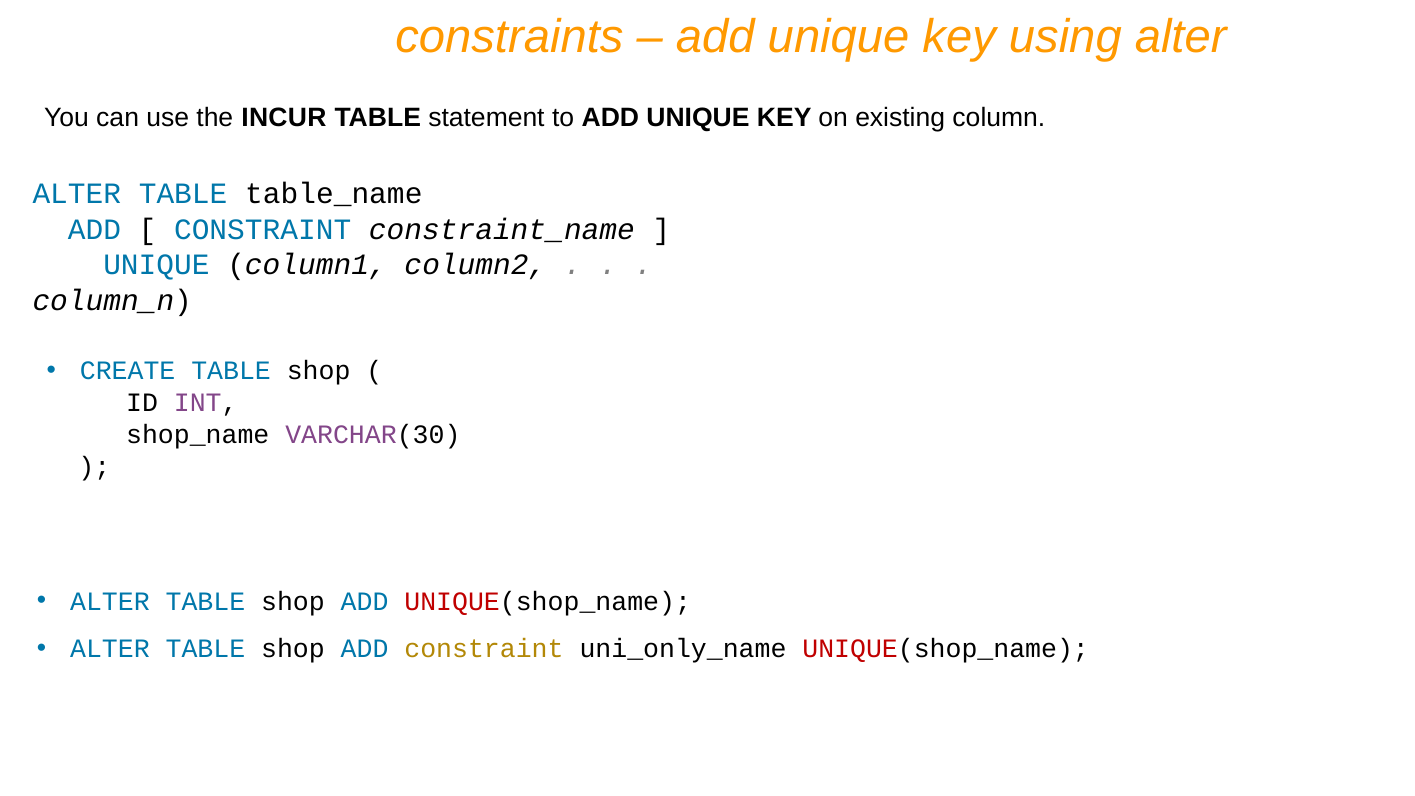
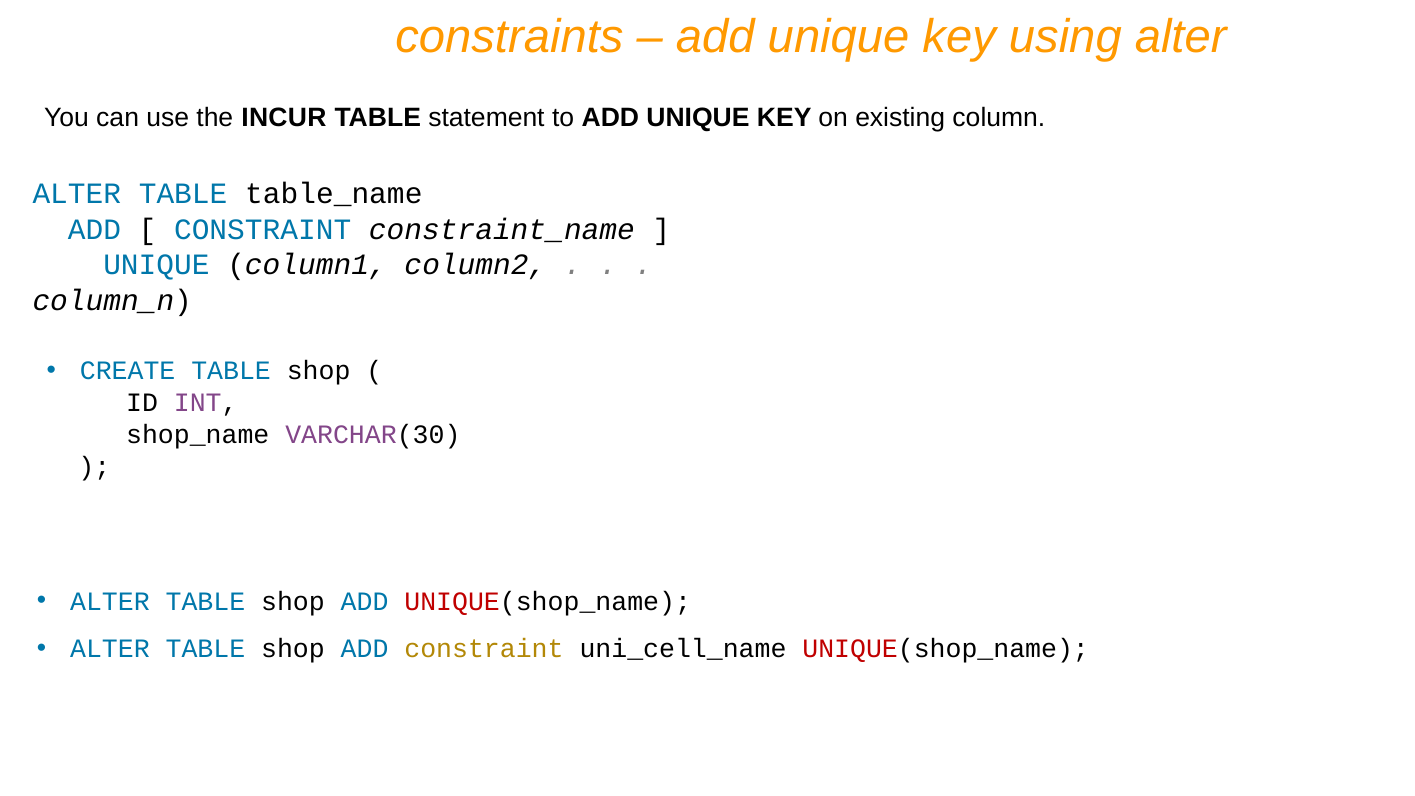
uni_only_name: uni_only_name -> uni_cell_name
